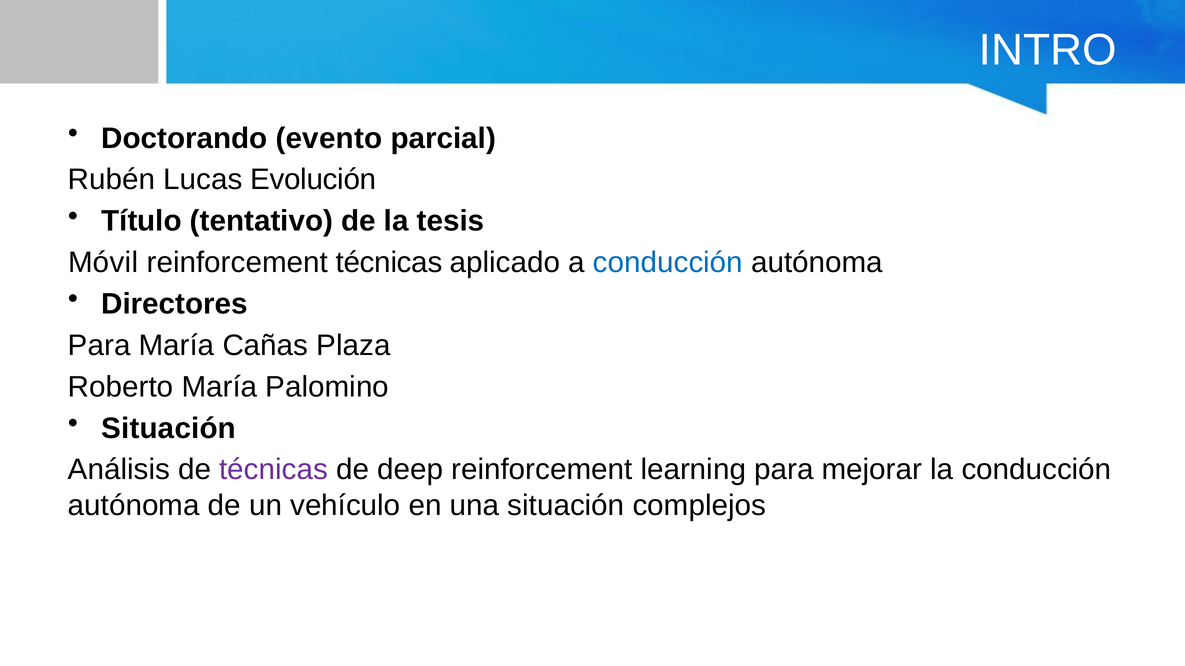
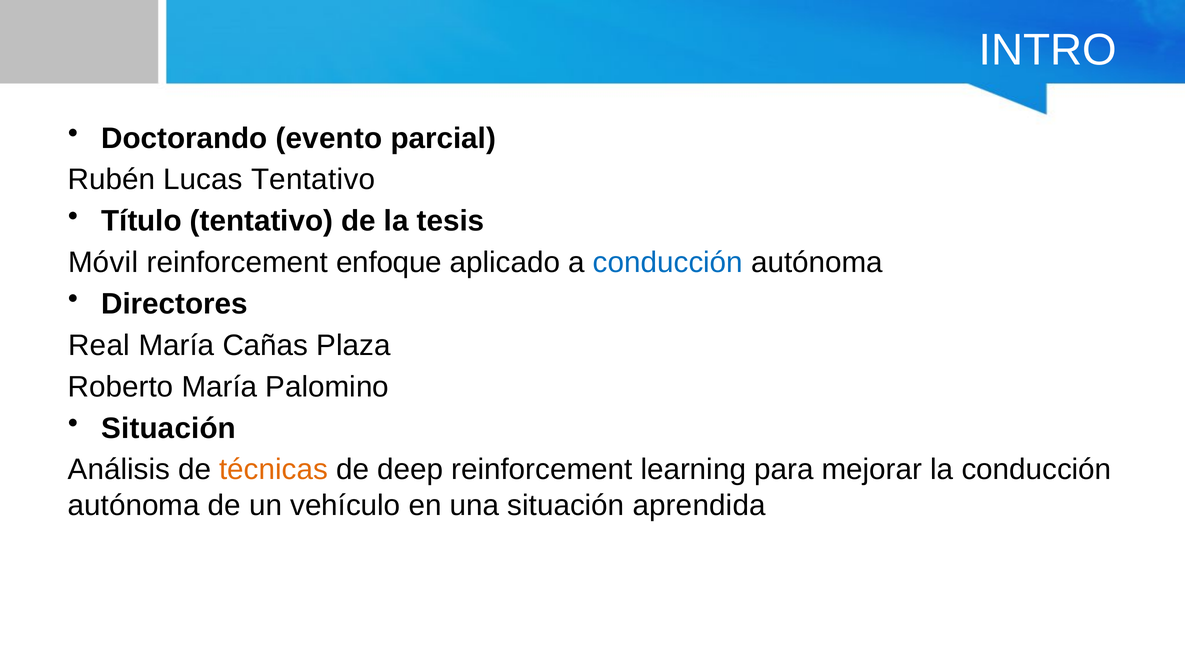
Lucas Evolución: Evolución -> Tentativo
reinforcement técnicas: técnicas -> enfoque
Para at (99, 346): Para -> Real
técnicas at (274, 470) colour: purple -> orange
complejos: complejos -> aprendida
